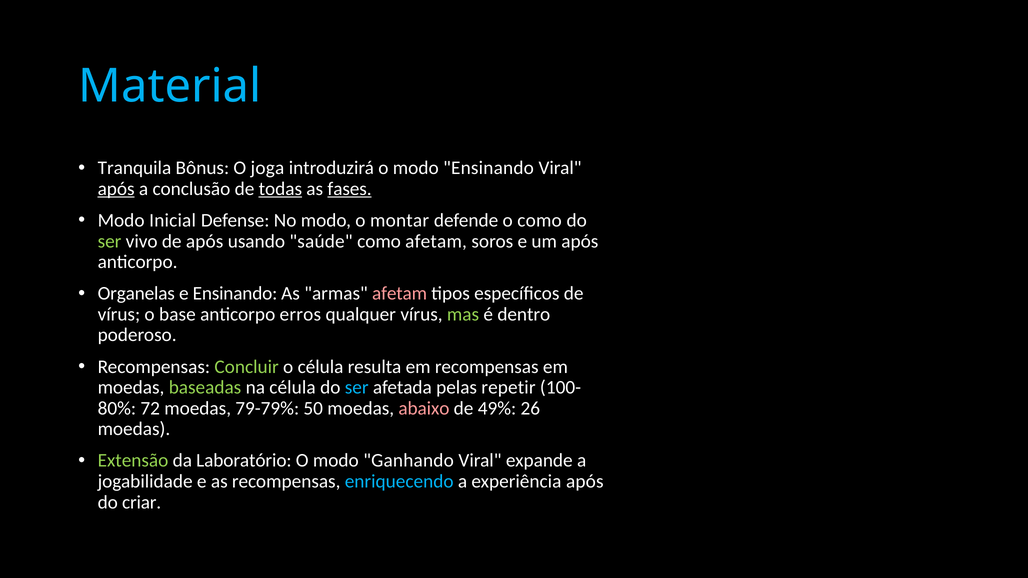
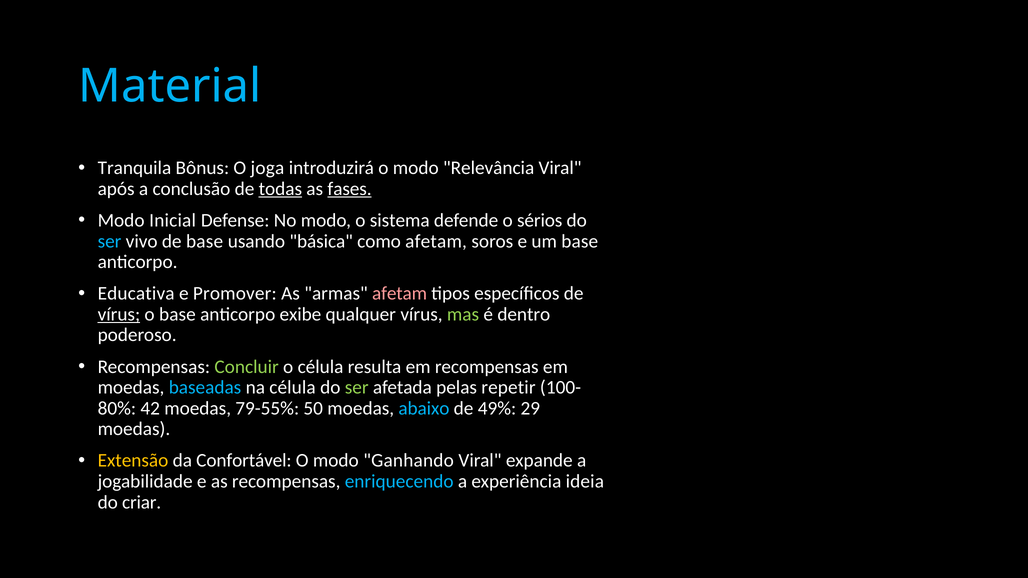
modo Ensinando: Ensinando -> Relevância
após at (116, 189) underline: present -> none
montar: montar -> sistema
o como: como -> sérios
ser at (110, 241) colour: light green -> light blue
de após: após -> base
saúde: saúde -> básica
um após: após -> base
Organelas: Organelas -> Educativa
e Ensinando: Ensinando -> Promover
vírus at (119, 314) underline: none -> present
erros: erros -> exibe
baseadas colour: light green -> light blue
ser at (357, 388) colour: light blue -> light green
72: 72 -> 42
79-79%: 79-79% -> 79-55%
abaixo colour: pink -> light blue
26: 26 -> 29
Extensão colour: light green -> yellow
Laboratório: Laboratório -> Confortável
experiência após: após -> ideia
